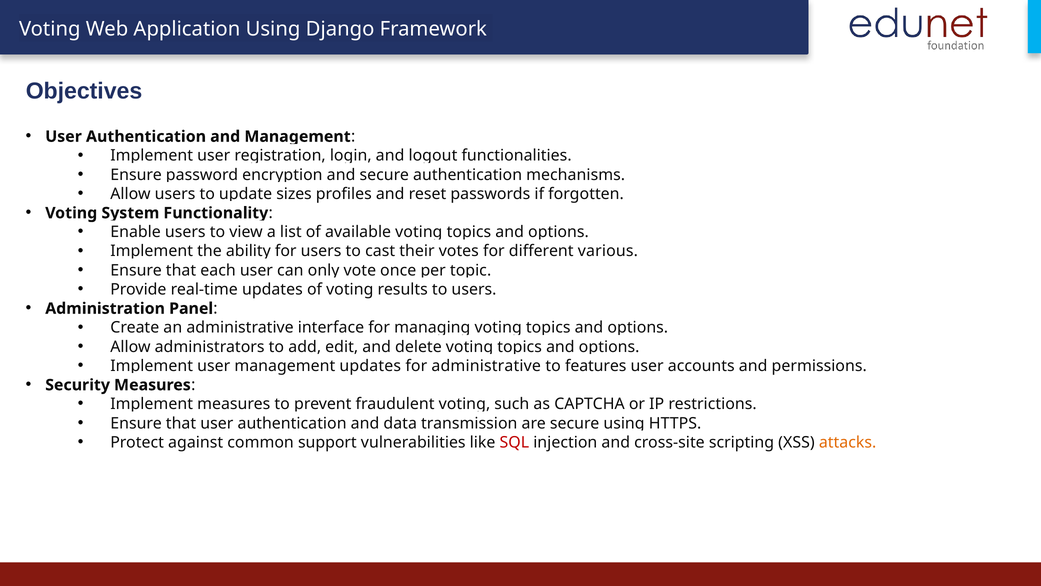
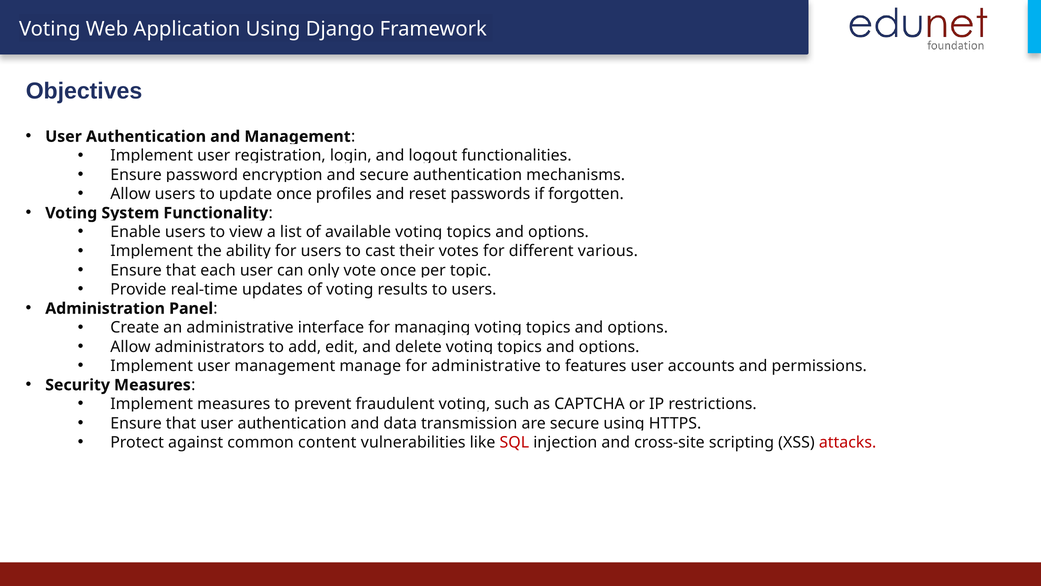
sizes at (294, 194): sizes -> once
management updates: updates -> manage
support: support -> content
attacks colour: orange -> red
